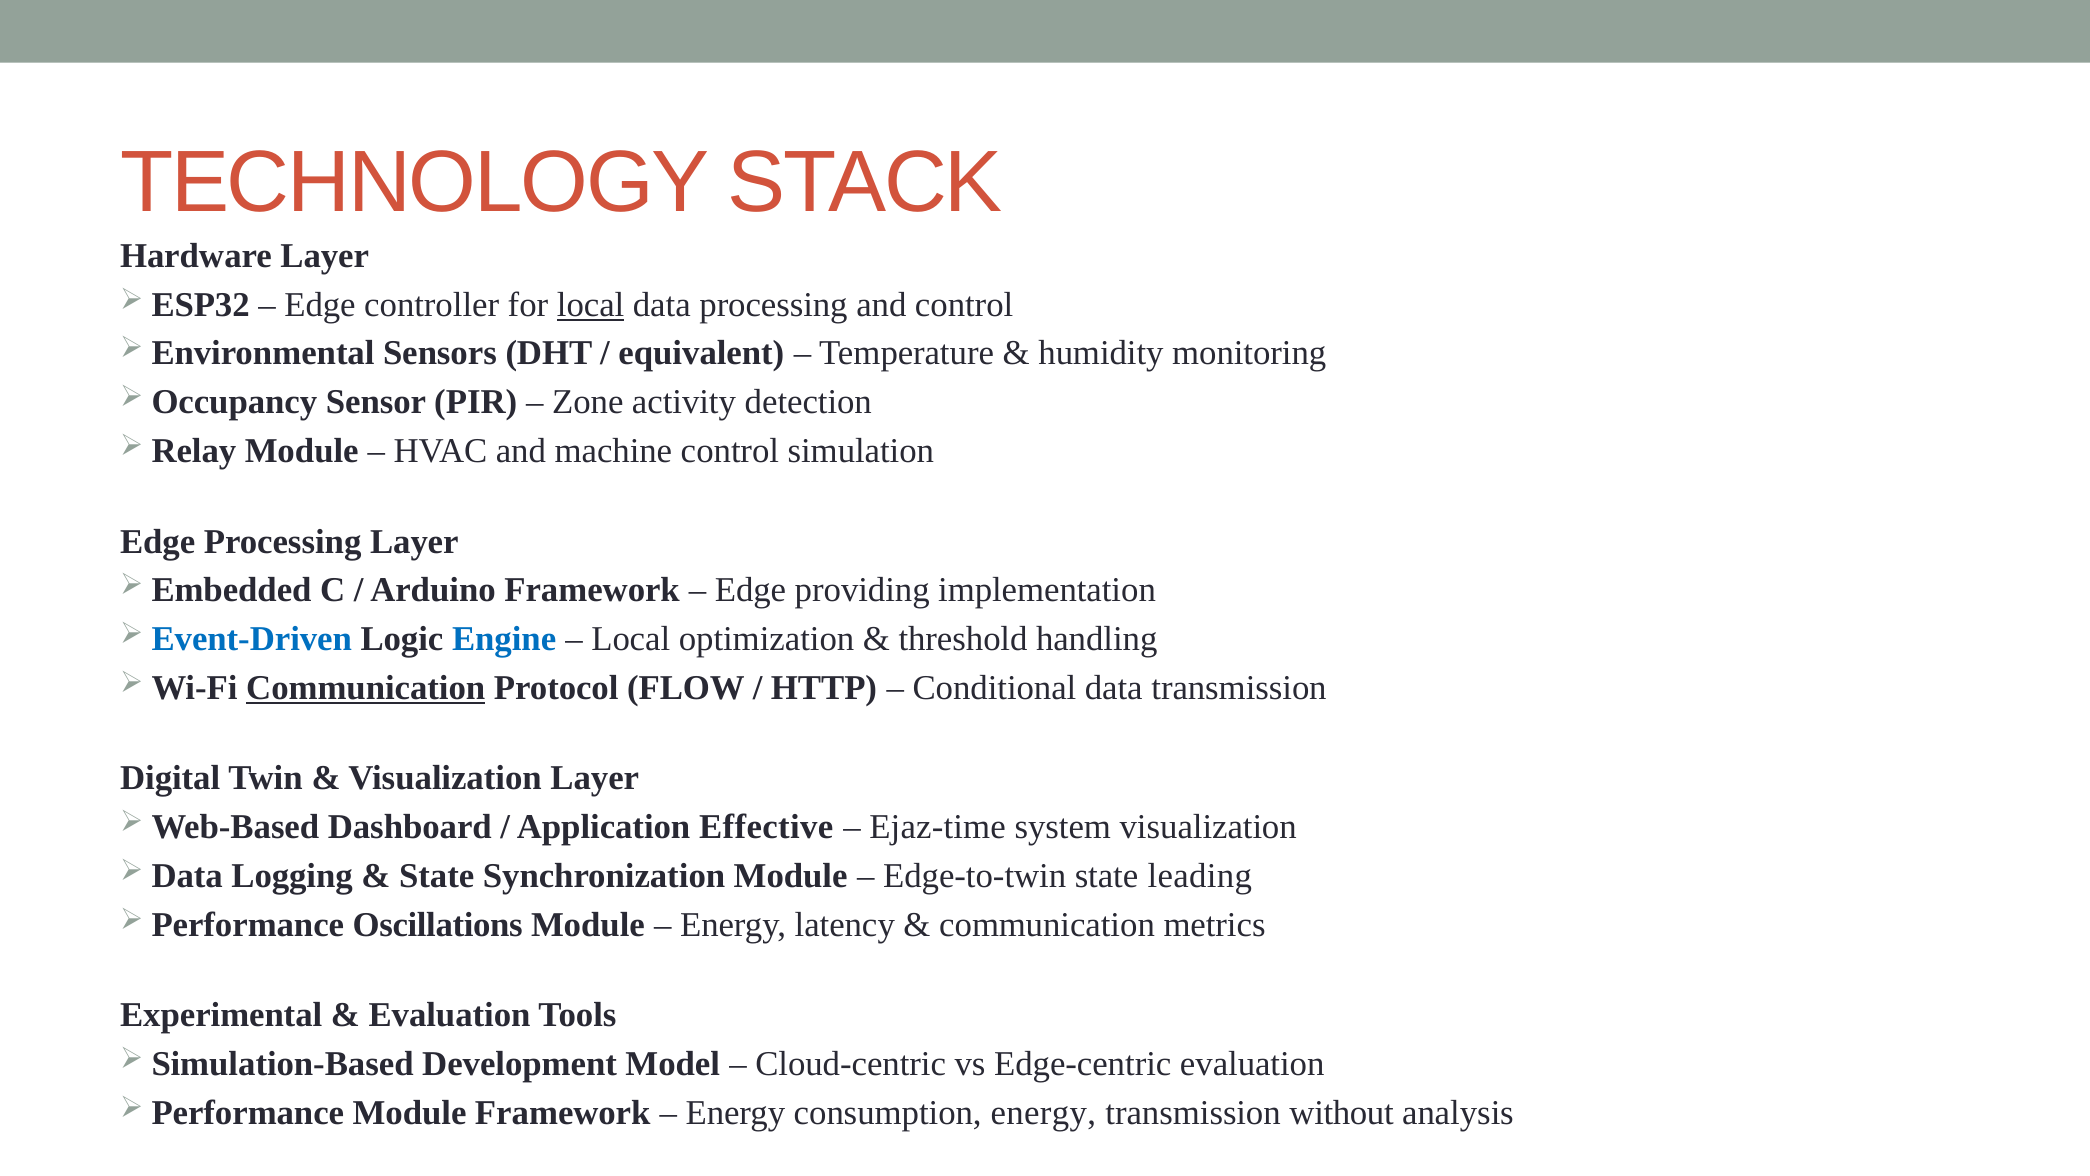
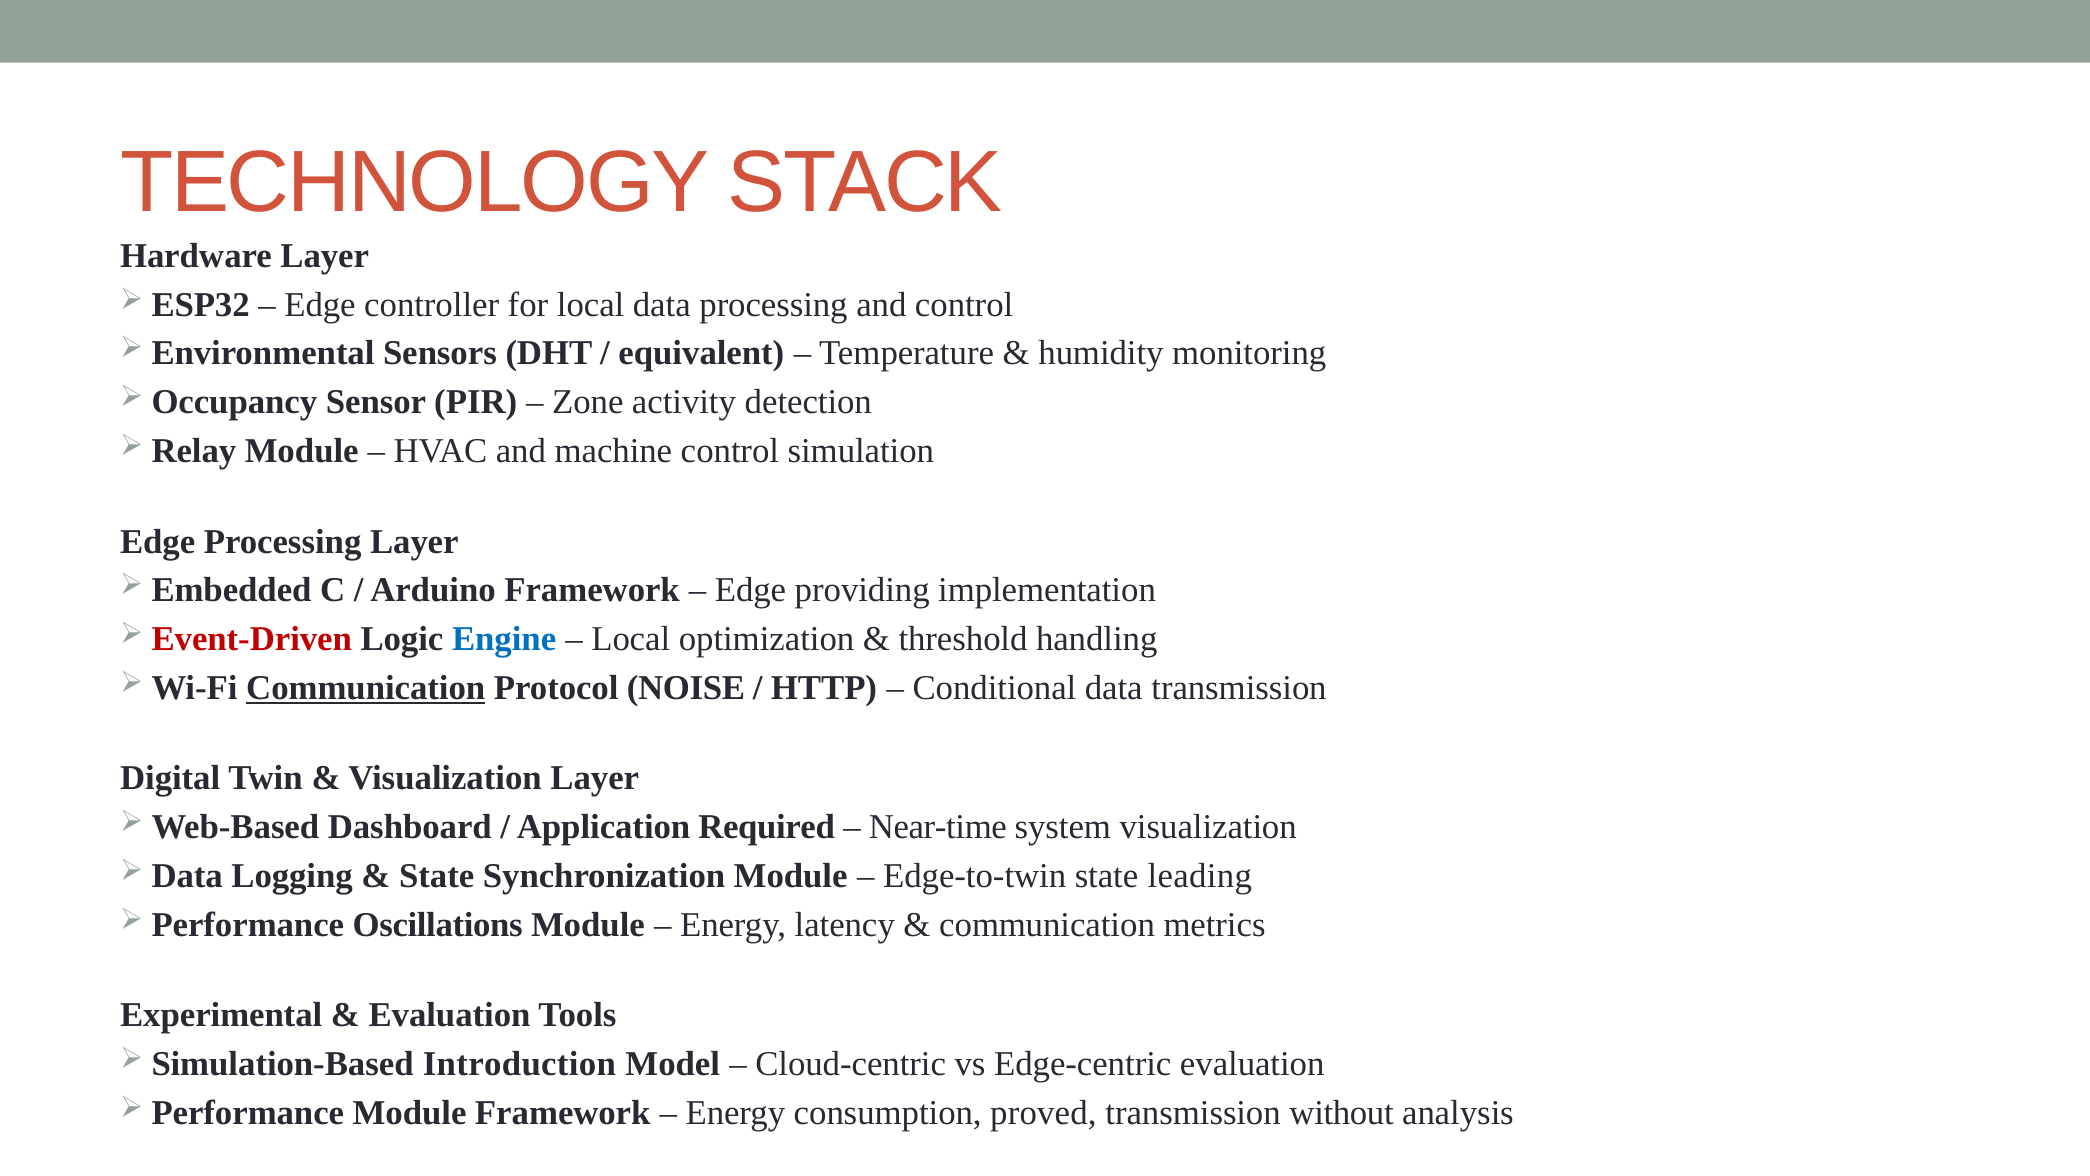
local at (591, 305) underline: present -> none
Event-Driven colour: blue -> red
FLOW: FLOW -> NOISE
Effective: Effective -> Required
Ejaz-time: Ejaz-time -> Near-time
Development: Development -> Introduction
consumption energy: energy -> proved
